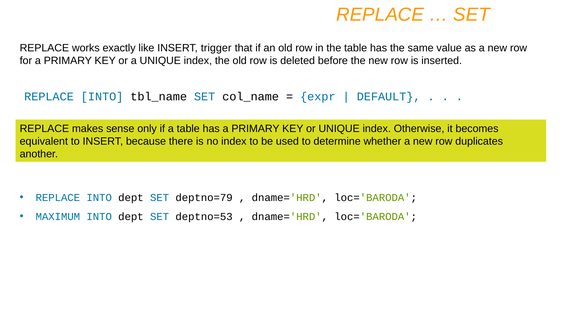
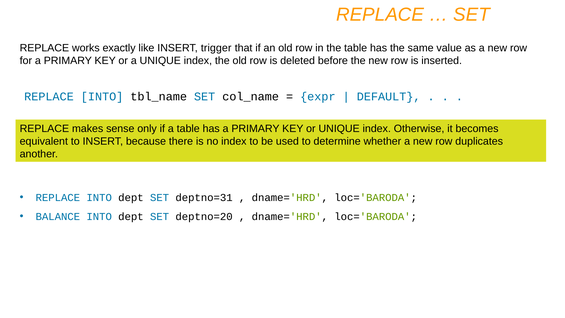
deptno=79: deptno=79 -> deptno=31
MAXIMUM: MAXIMUM -> BALANCE
deptno=53: deptno=53 -> deptno=20
